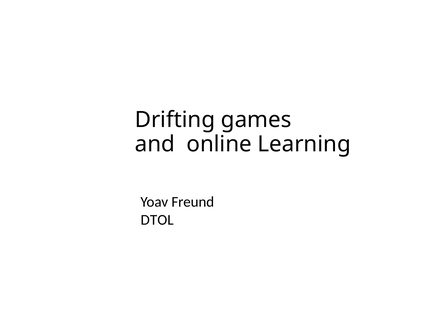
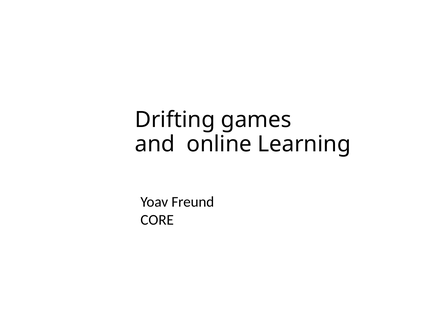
DTOL: DTOL -> CORE
